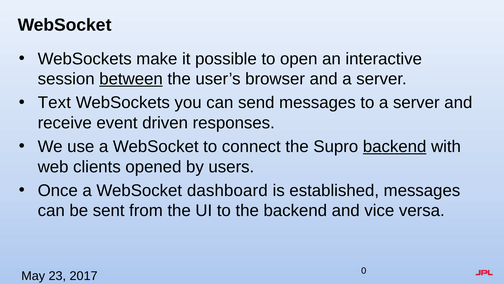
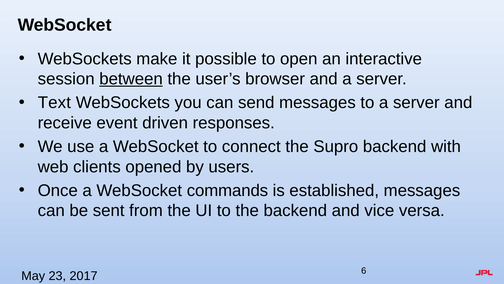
backend at (395, 146) underline: present -> none
dashboard: dashboard -> commands
0: 0 -> 6
